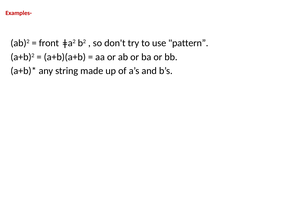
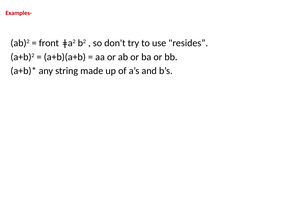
pattern: pattern -> resides
